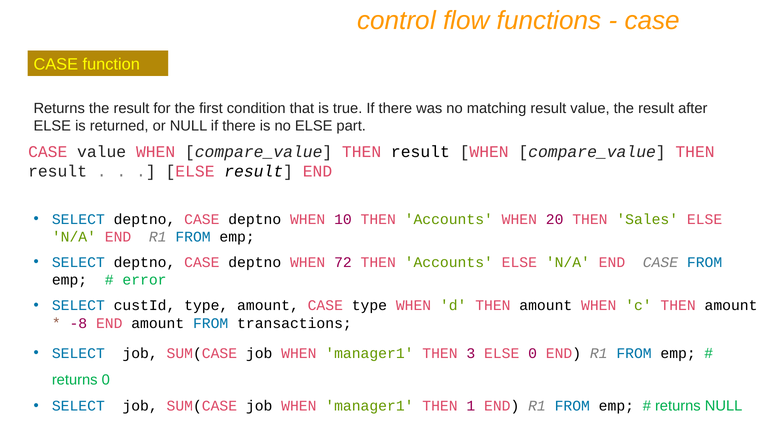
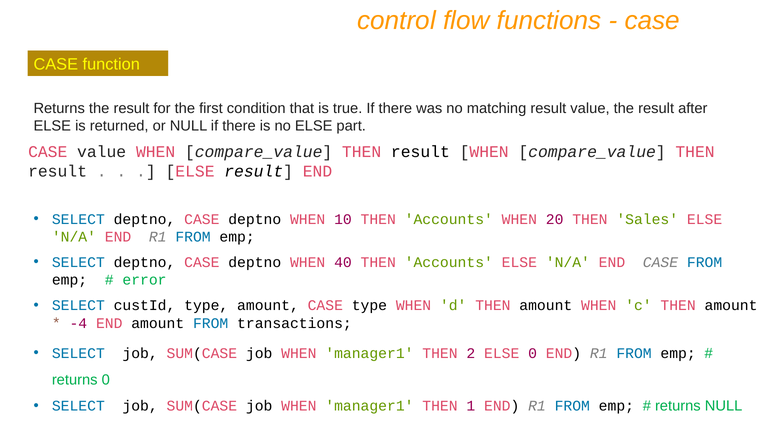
72: 72 -> 40
-8: -8 -> -4
3: 3 -> 2
